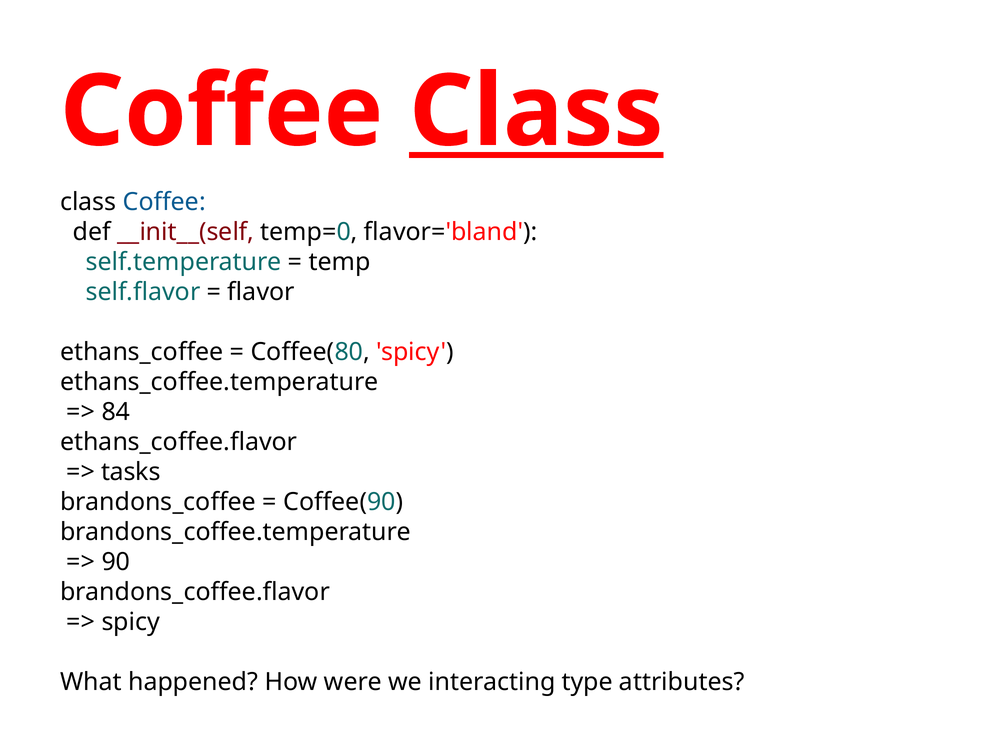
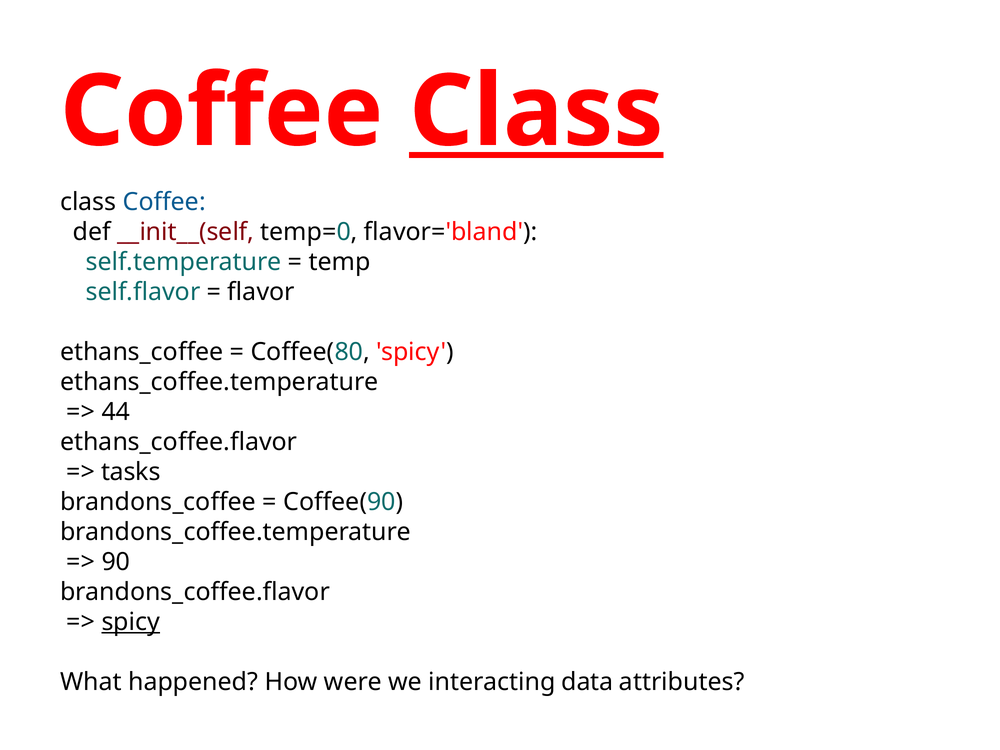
84: 84 -> 44
spicy at (131, 622) underline: none -> present
type: type -> data
